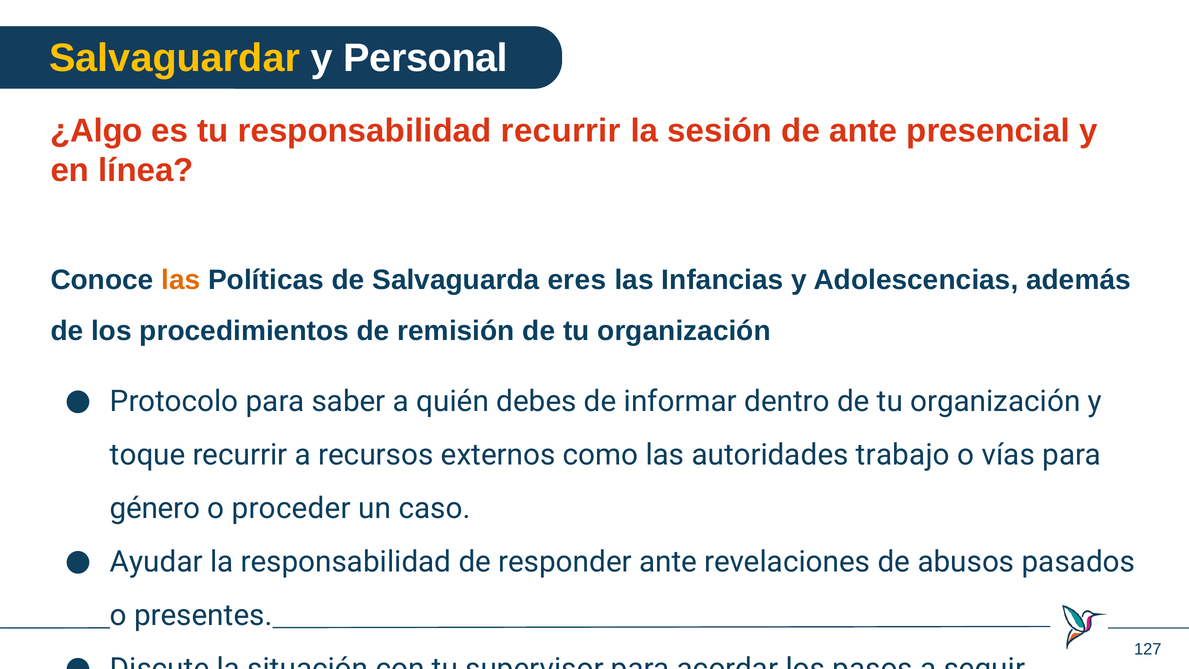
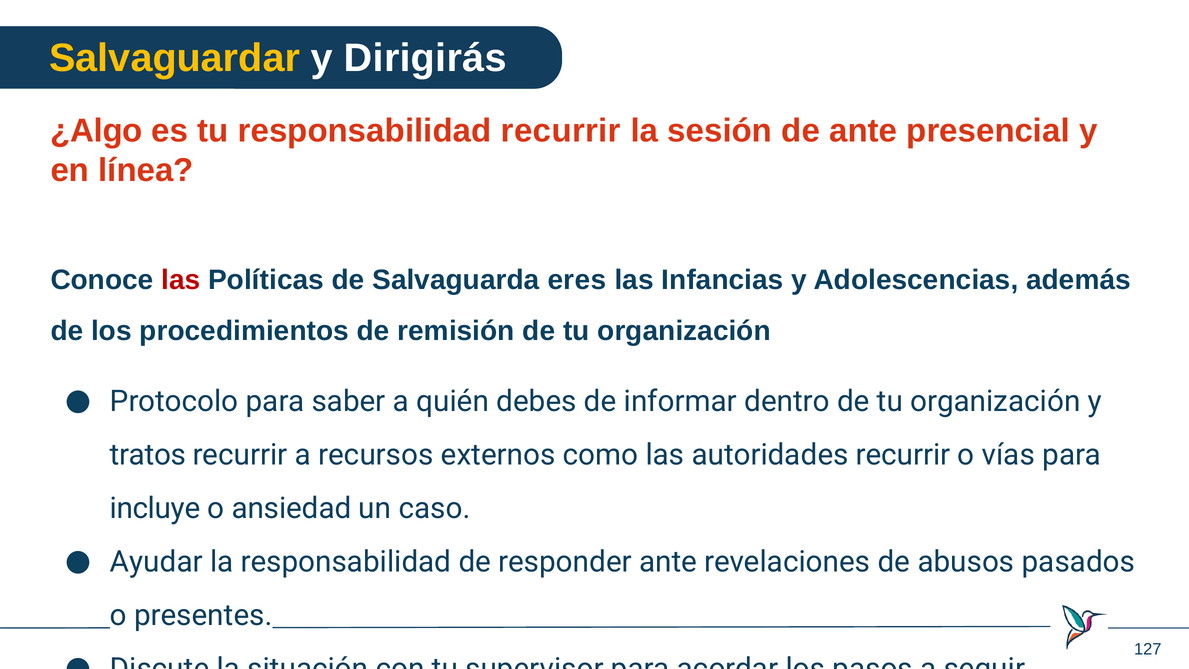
Personal: Personal -> Dirigirás
las at (181, 280) colour: orange -> red
toque: toque -> tratos
autoridades trabajo: trabajo -> recurrir
género: género -> incluye
proceder: proceder -> ansiedad
